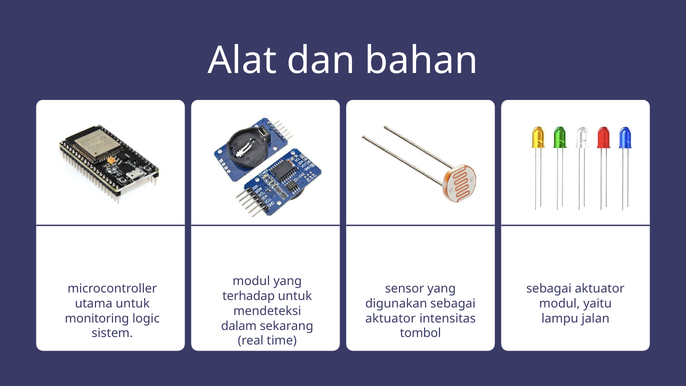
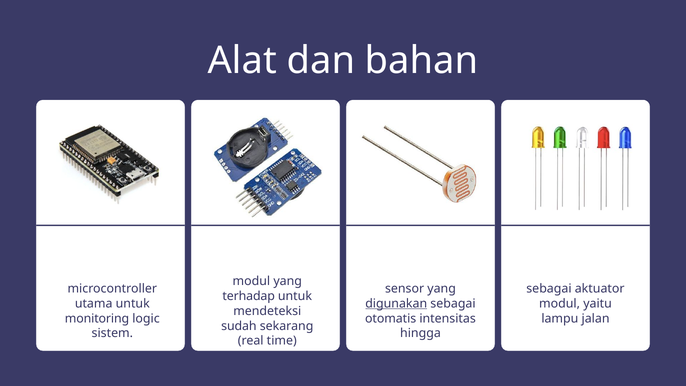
digunakan underline: none -> present
aktuator at (391, 318): aktuator -> otomatis
dalam: dalam -> sudah
tombol: tombol -> hingga
